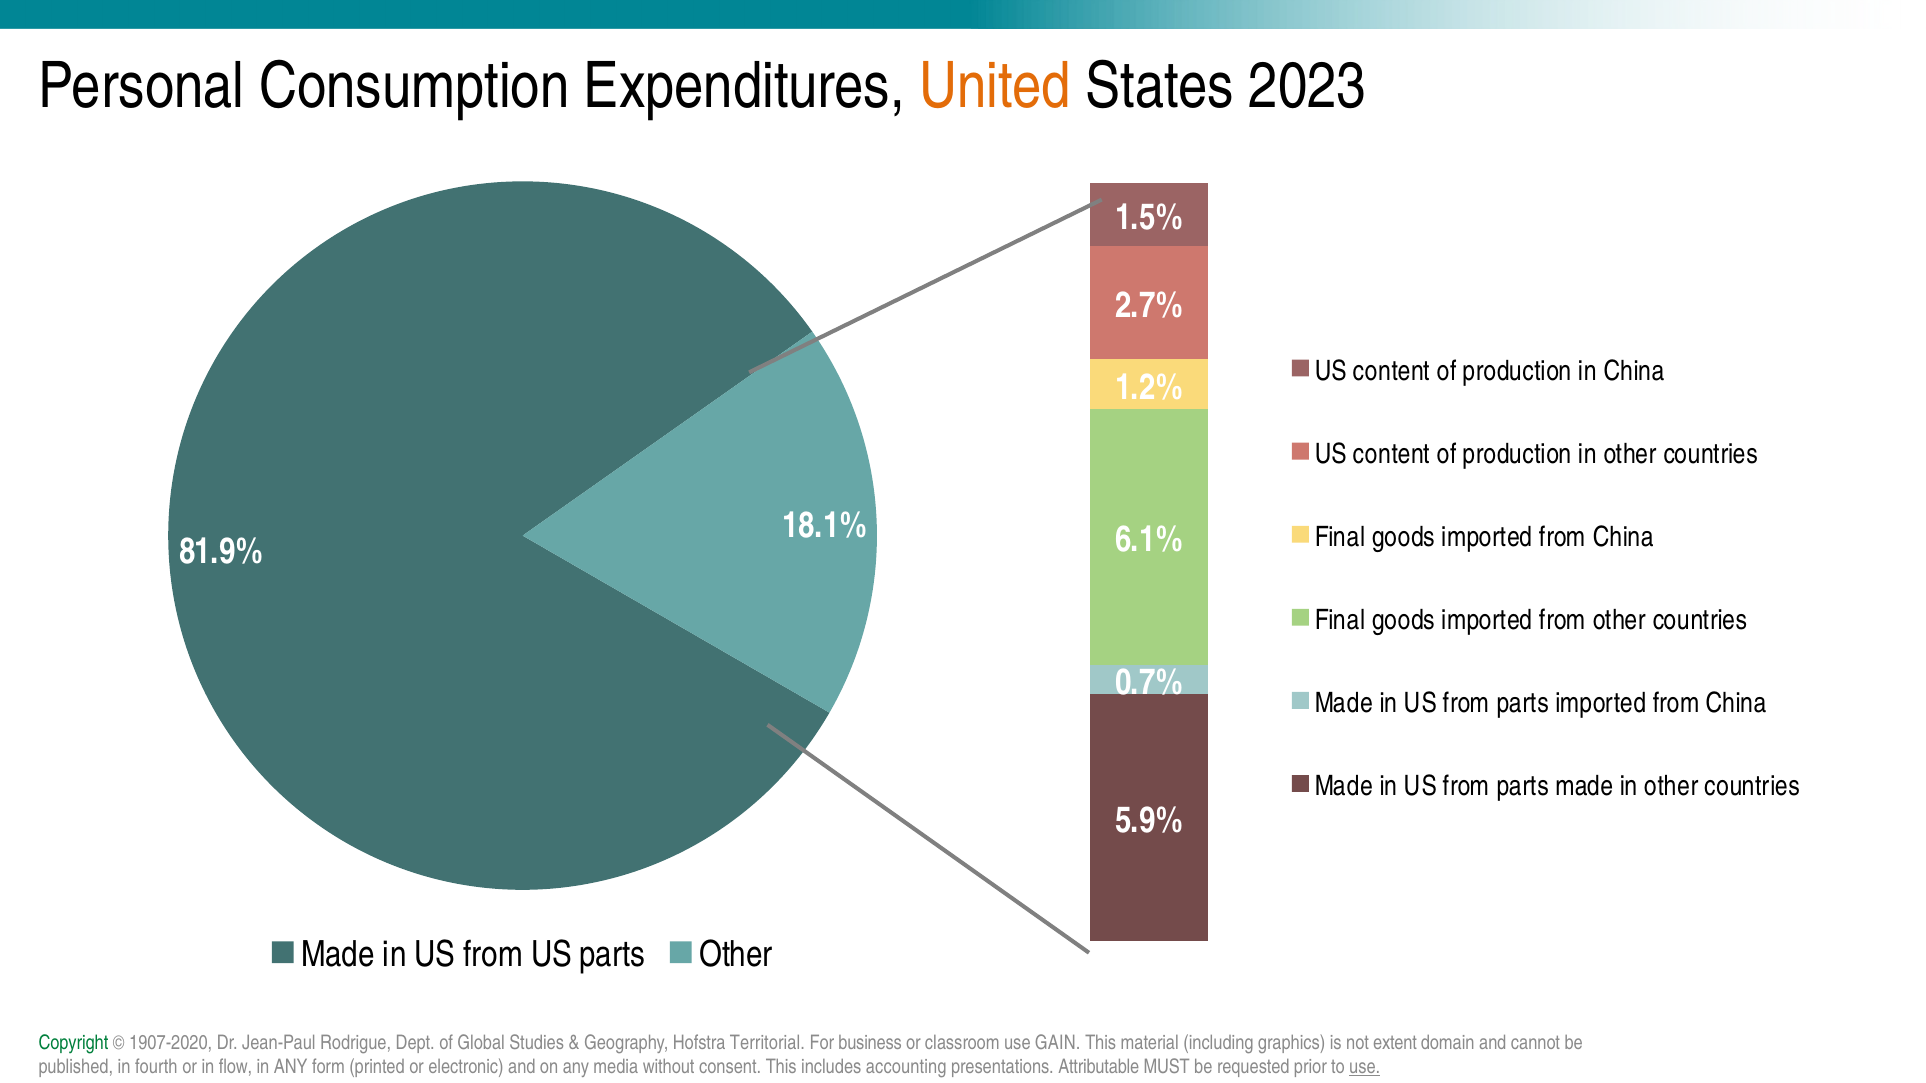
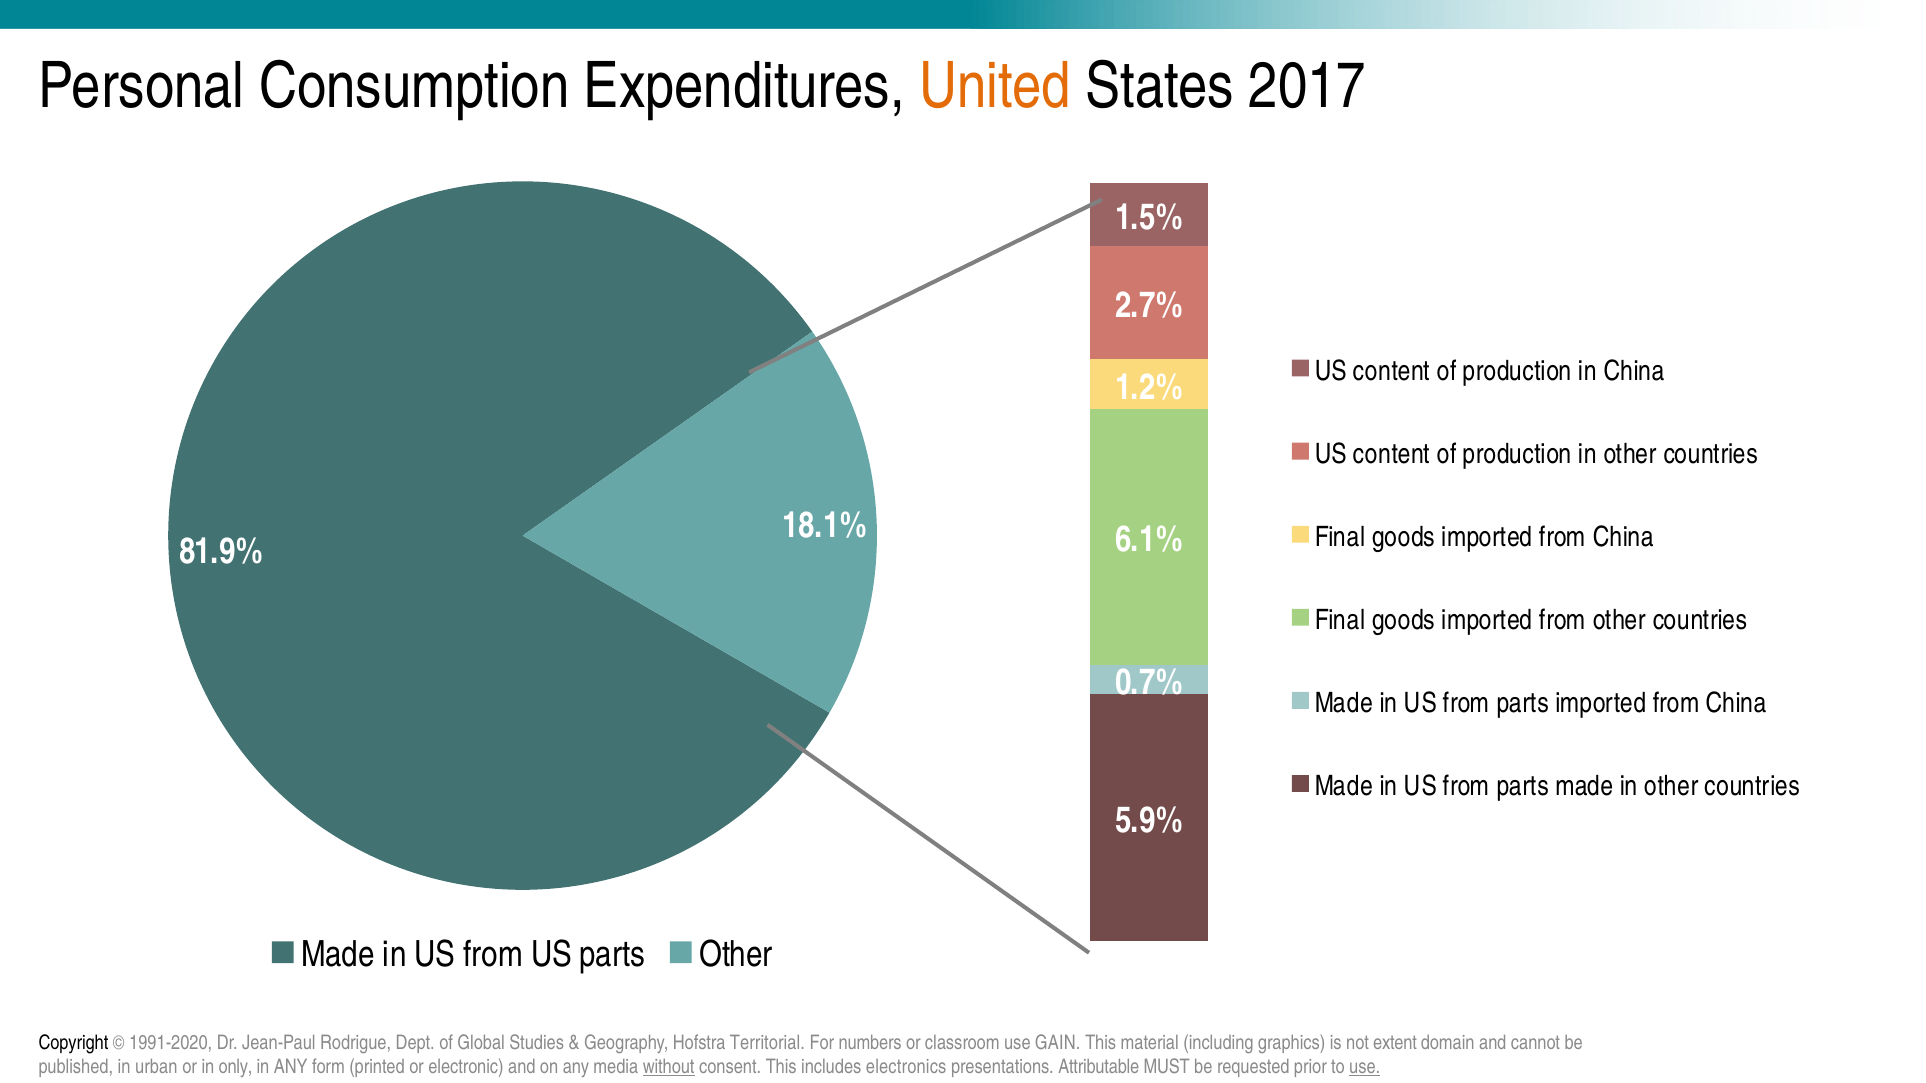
2023: 2023 -> 2017
Copyright colour: green -> black
1907-2020: 1907-2020 -> 1991-2020
business: business -> numbers
fourth: fourth -> urban
flow: flow -> only
without underline: none -> present
accounting: accounting -> electronics
